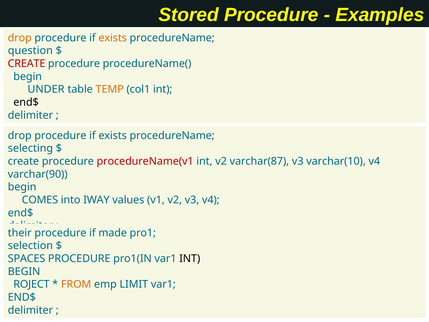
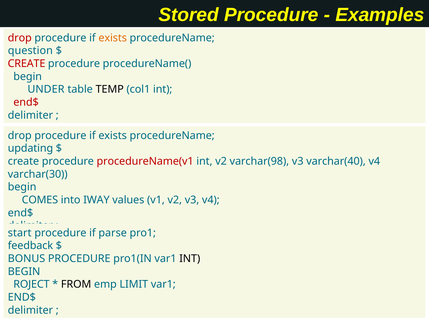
drop at (20, 38) colour: orange -> red
TEMP colour: orange -> black
end$ at (26, 102) colour: black -> red
selecting: selecting -> updating
varchar(87: varchar(87 -> varchar(98
varchar(10: varchar(10 -> varchar(40
varchar(90: varchar(90 -> varchar(30
their: their -> start
made: made -> parse
selection: selection -> feedback
SPACES: SPACES -> BONUS
FROM colour: orange -> black
